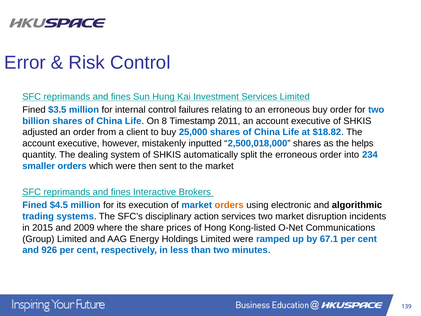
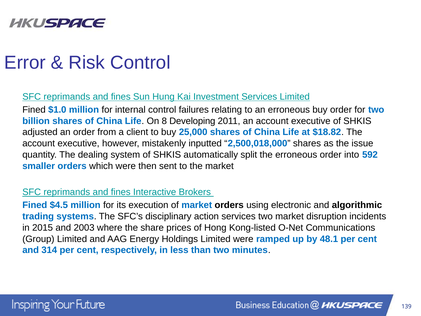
$3.5: $3.5 -> $1.0
Timestamp: Timestamp -> Developing
helps: helps -> issue
234: 234 -> 592
orders at (229, 205) colour: orange -> black
2009: 2009 -> 2003
67.1: 67.1 -> 48.1
926: 926 -> 314
